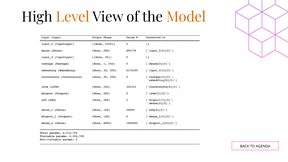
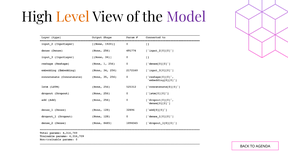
Model colour: orange -> purple
